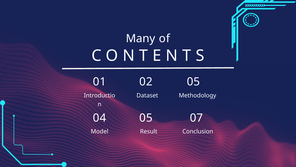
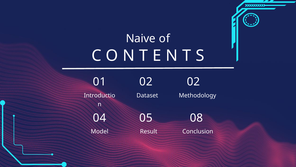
Many: Many -> Naive
02 05: 05 -> 02
07: 07 -> 08
